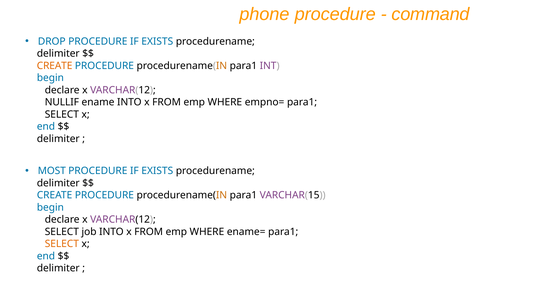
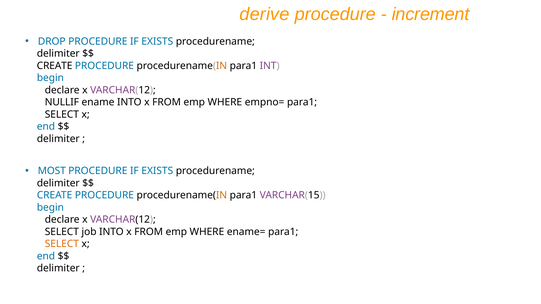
phone: phone -> derive
command: command -> increment
CREATE at (55, 66) colour: orange -> black
